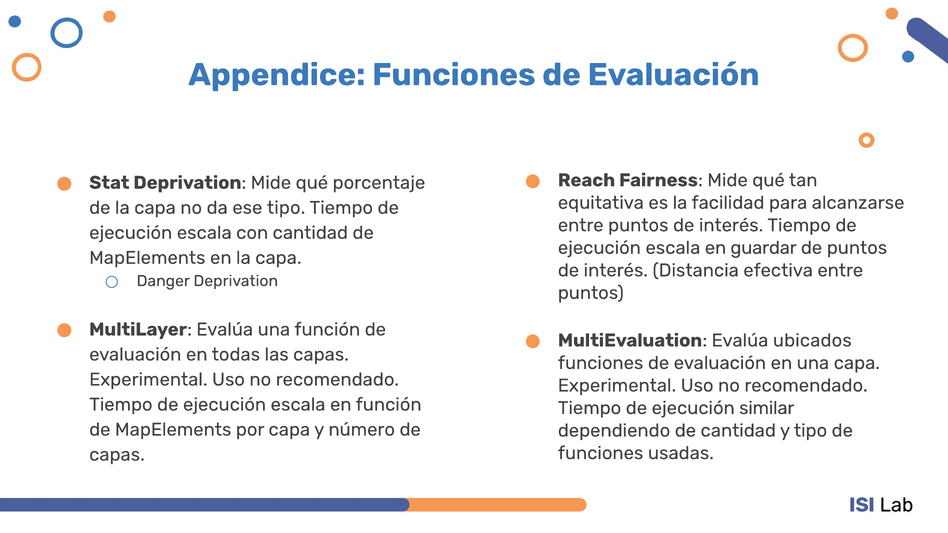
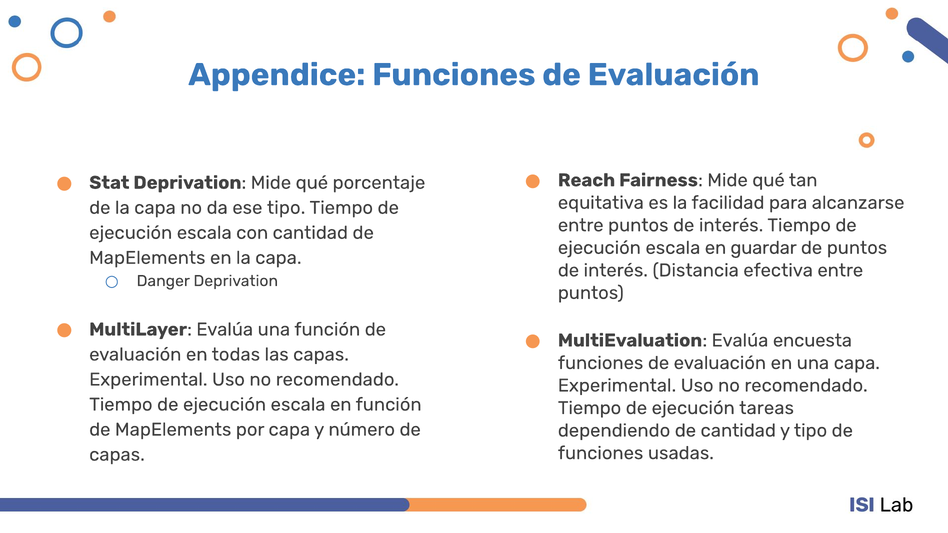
ubicados: ubicados -> encuesta
similar: similar -> tareas
